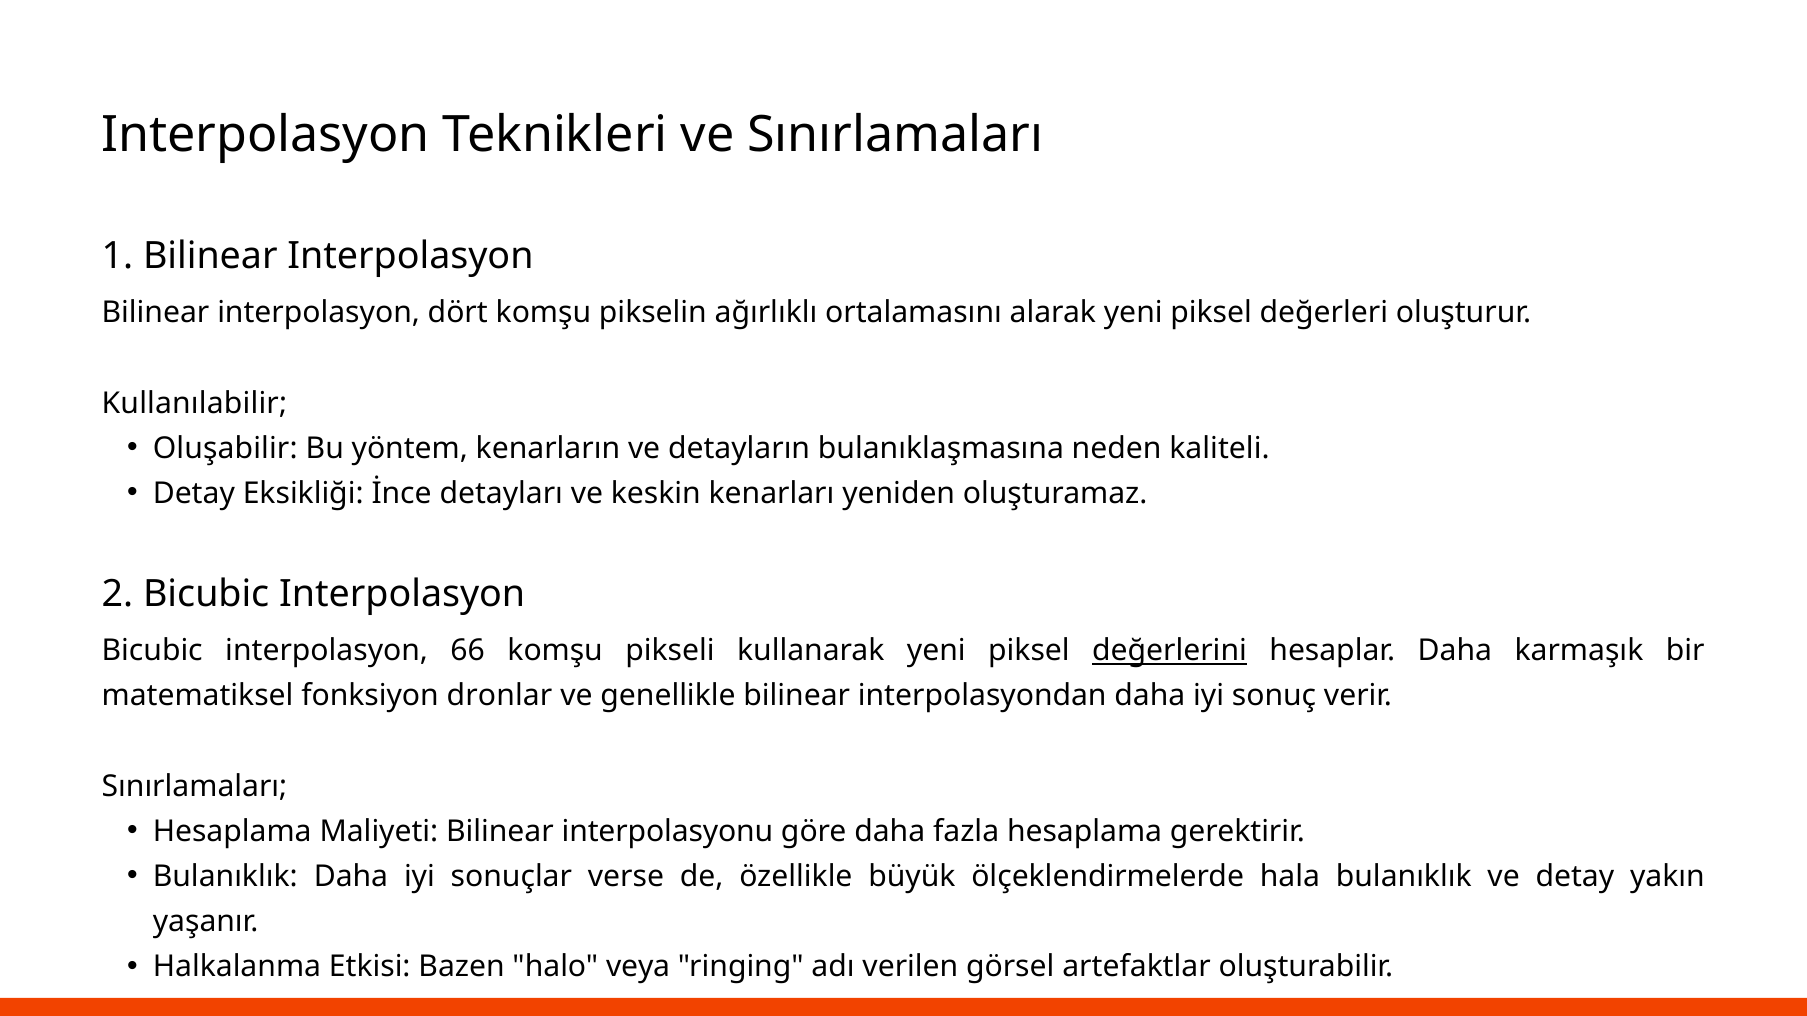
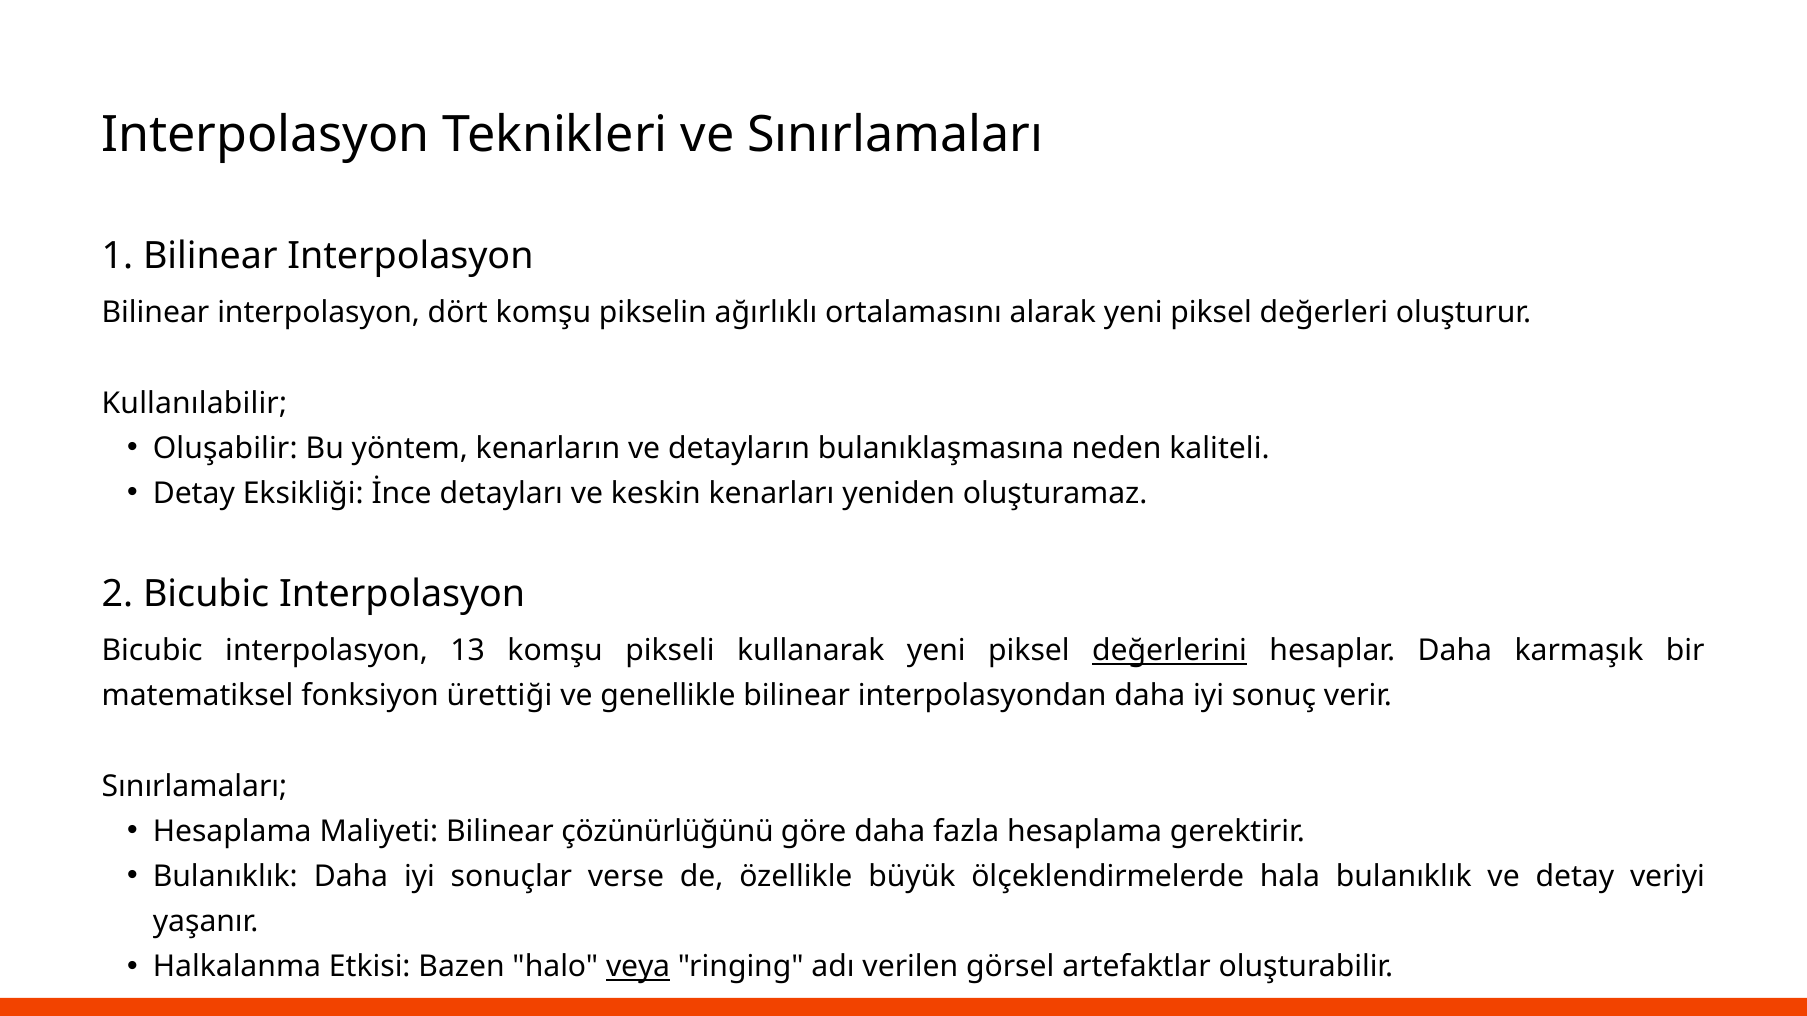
66: 66 -> 13
dronlar: dronlar -> ürettiği
interpolasyonu: interpolasyonu -> çözünürlüğünü
yakın: yakın -> veriyi
veya underline: none -> present
